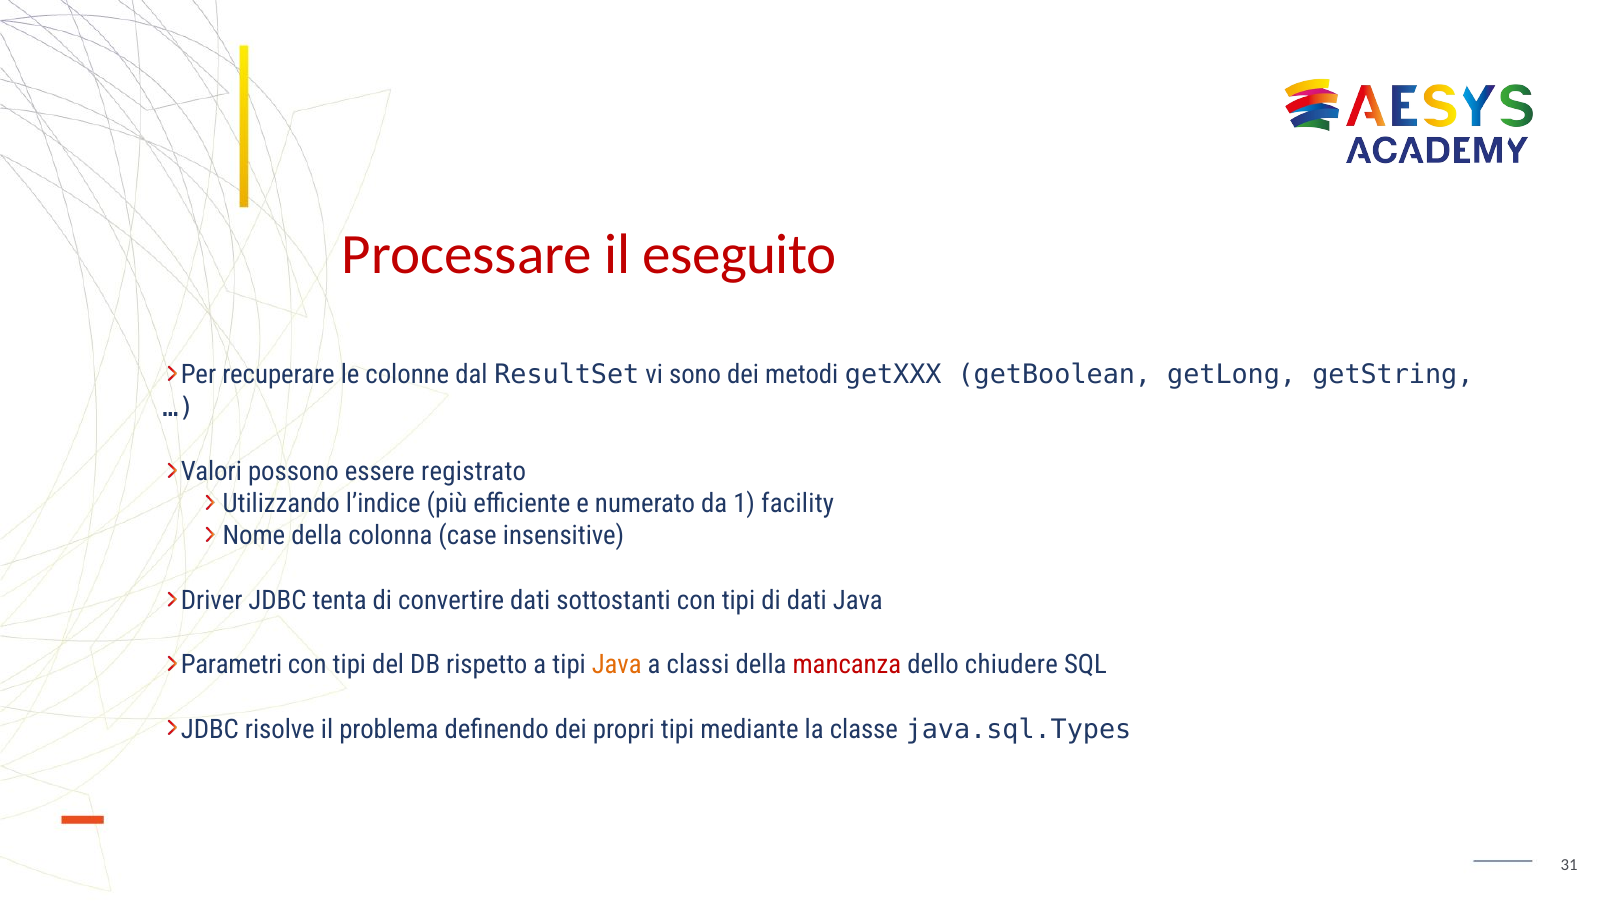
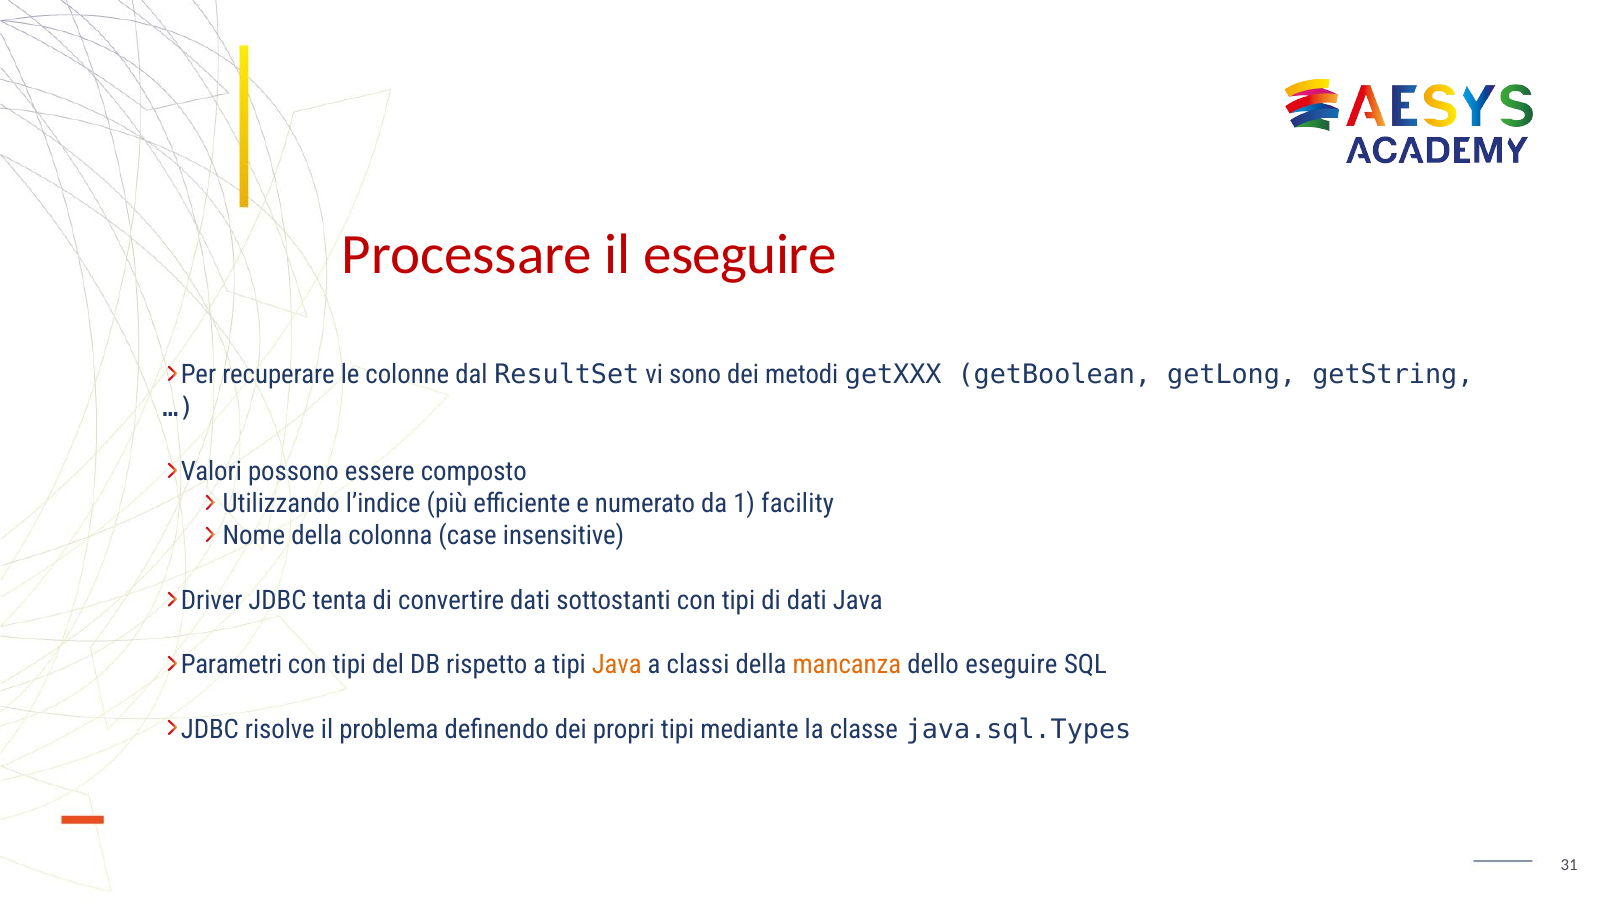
il eseguito: eseguito -> eseguire
registrato: registrato -> composto
mancanza colour: red -> orange
dello chiudere: chiudere -> eseguire
